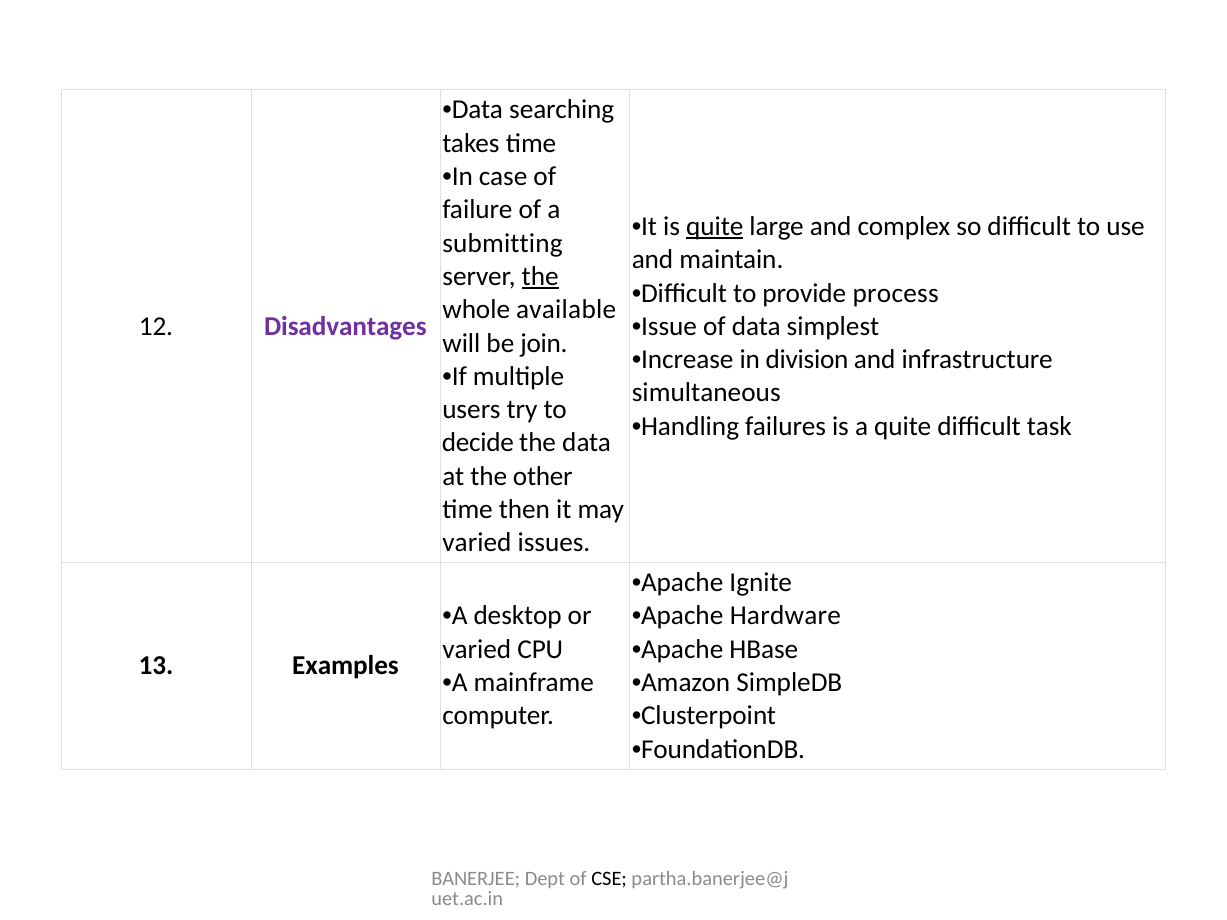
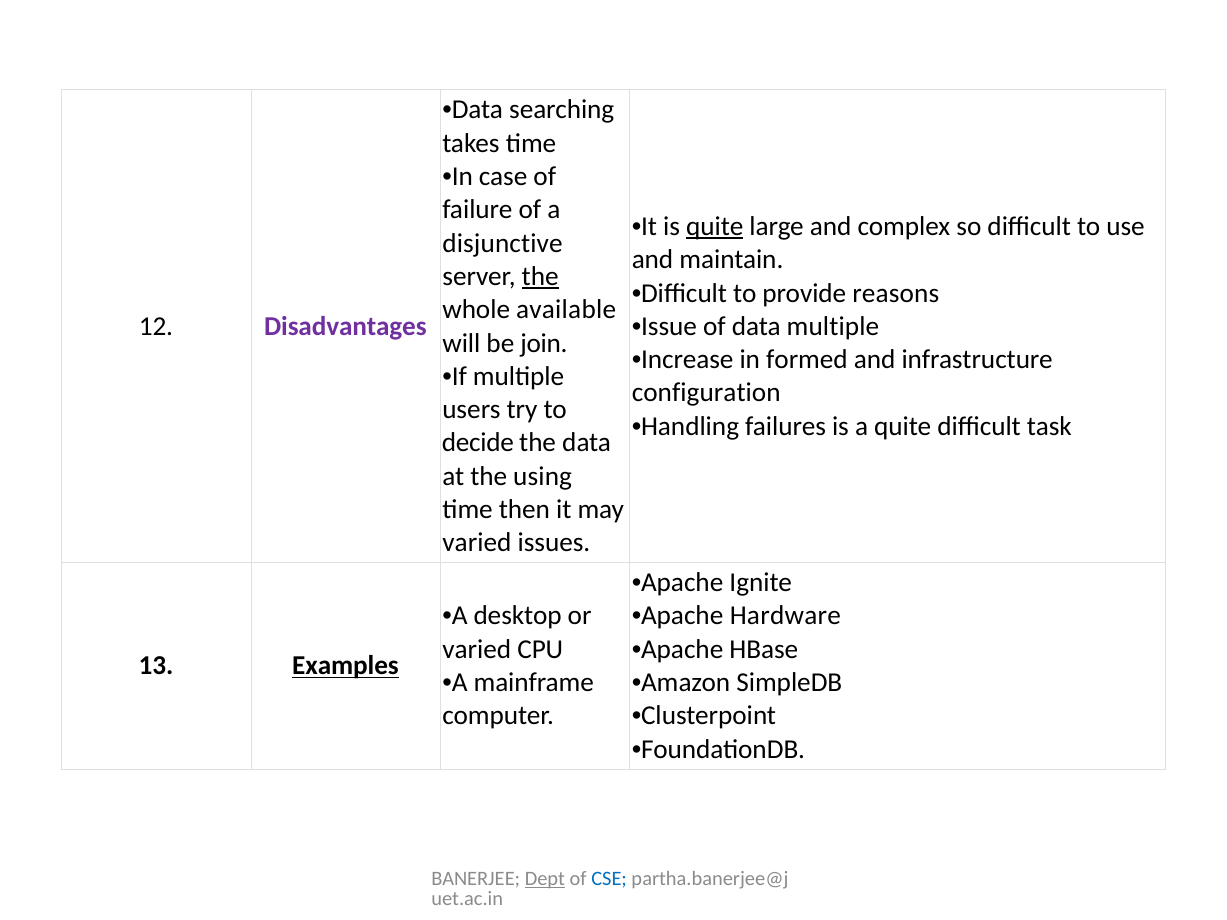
submitting: submitting -> disjunctive
process: process -> reasons
data simplest: simplest -> multiple
division: division -> formed
simultaneous: simultaneous -> configuration
other: other -> using
Examples underline: none -> present
Dept underline: none -> present
CSE colour: black -> blue
